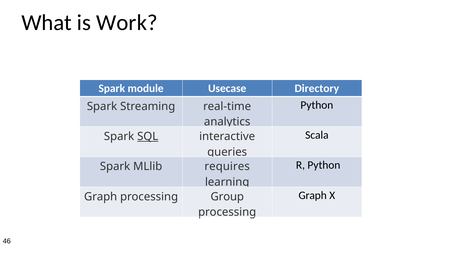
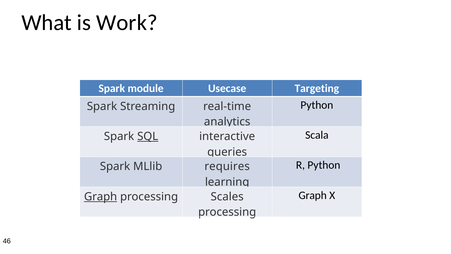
Directory: Directory -> Targeting
Graph at (101, 196) underline: none -> present
Group: Group -> Scales
